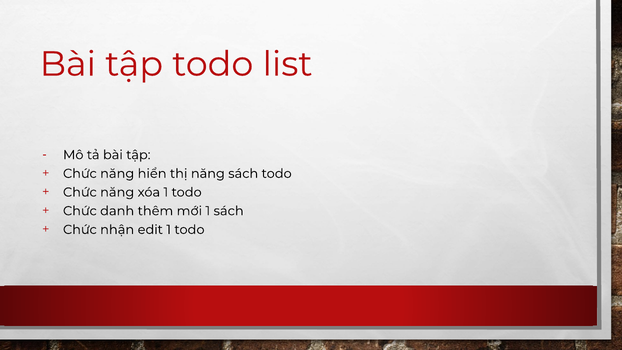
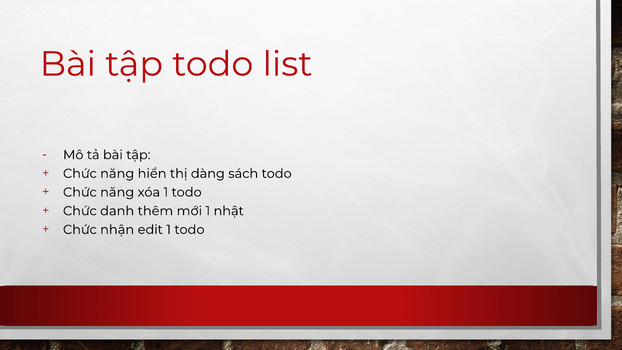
thị năng: năng -> dàng
1 sách: sách -> nhật
